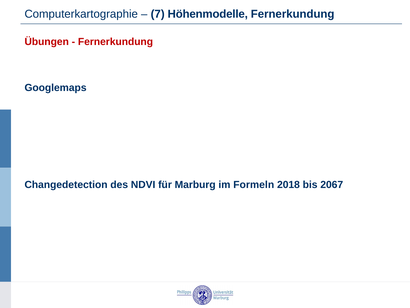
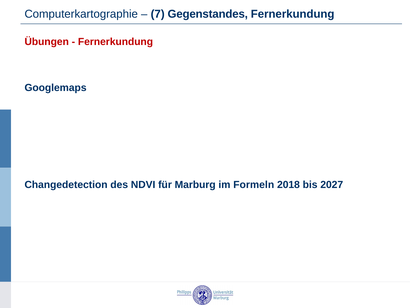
Höhenmodelle: Höhenmodelle -> Gegenstandes
2067: 2067 -> 2027
